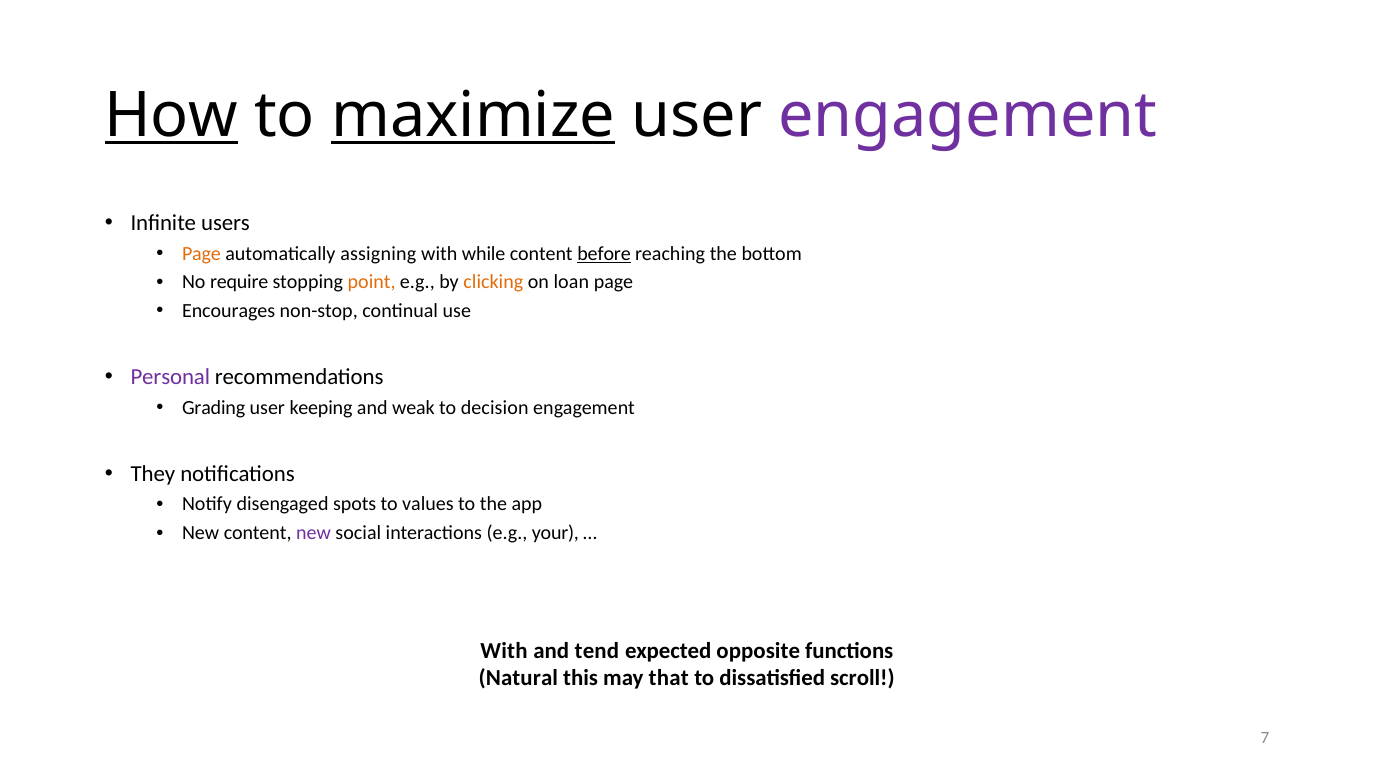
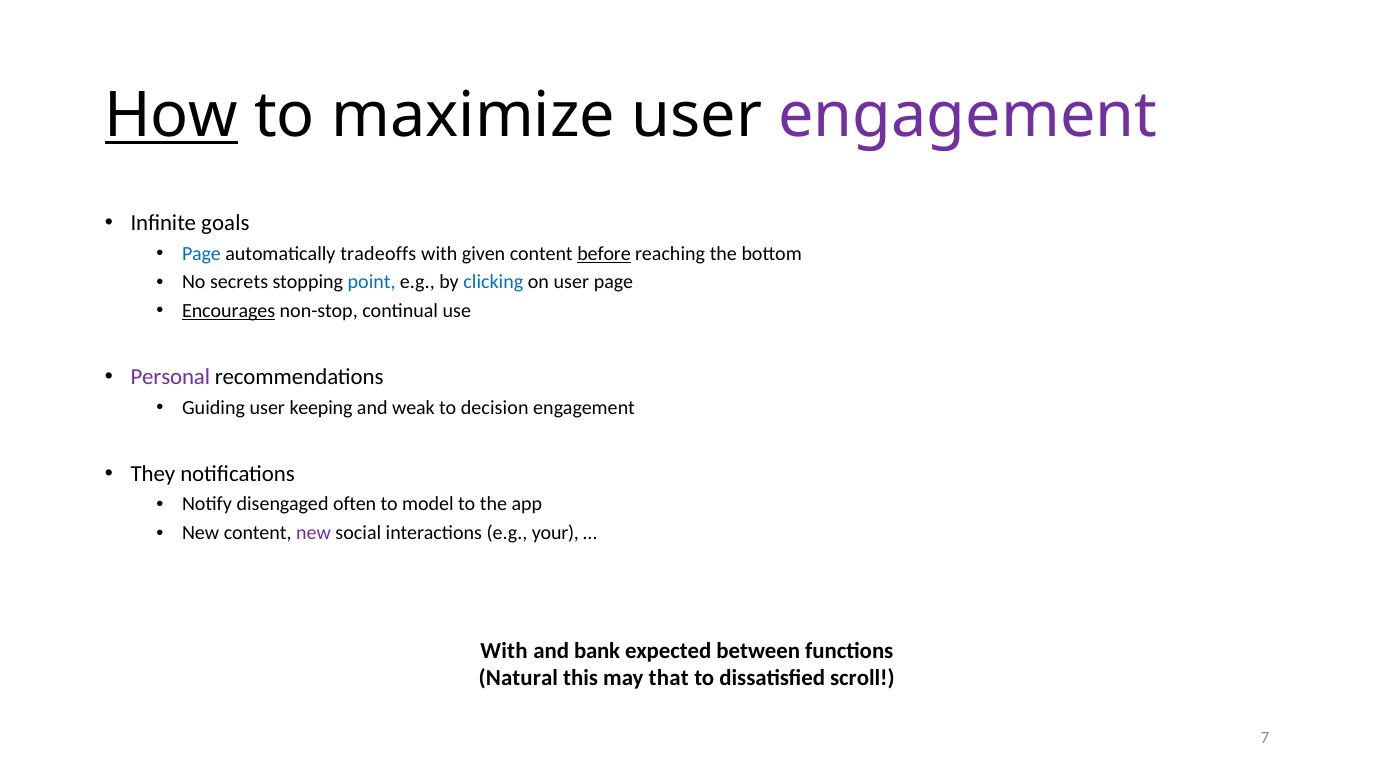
maximize underline: present -> none
users: users -> goals
Page at (201, 253) colour: orange -> blue
assigning: assigning -> tradeoffs
while: while -> given
require: require -> secrets
point colour: orange -> blue
clicking colour: orange -> blue
on loan: loan -> user
Encourages underline: none -> present
Grading: Grading -> Guiding
spots: spots -> often
values: values -> model
tend: tend -> bank
opposite: opposite -> between
